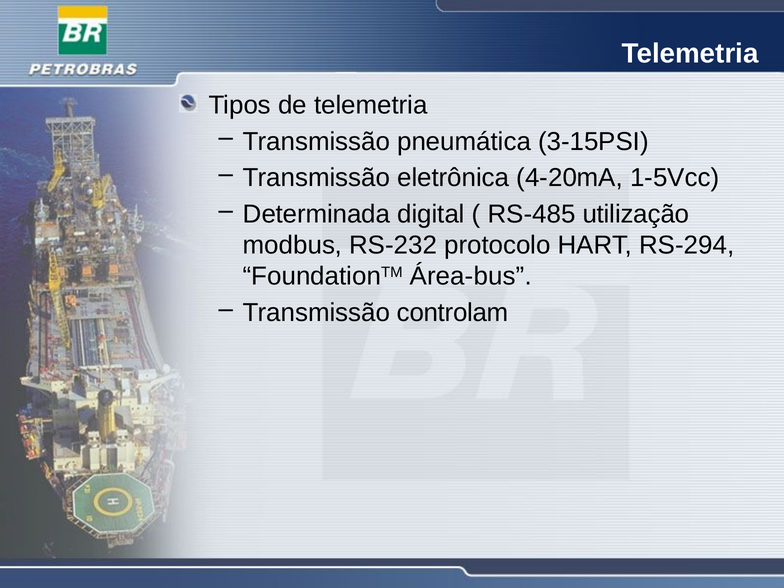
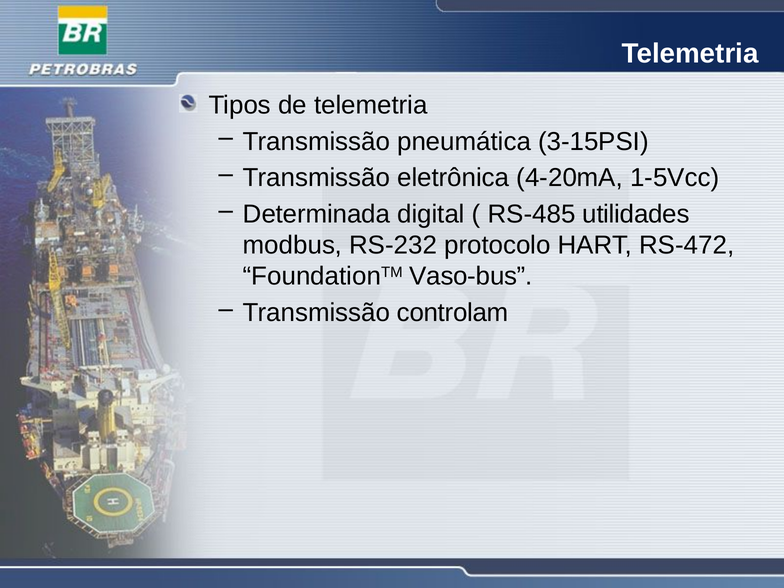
utilização: utilização -> utilidades
RS-294: RS-294 -> RS-472
Área-bus: Área-bus -> Vaso-bus
